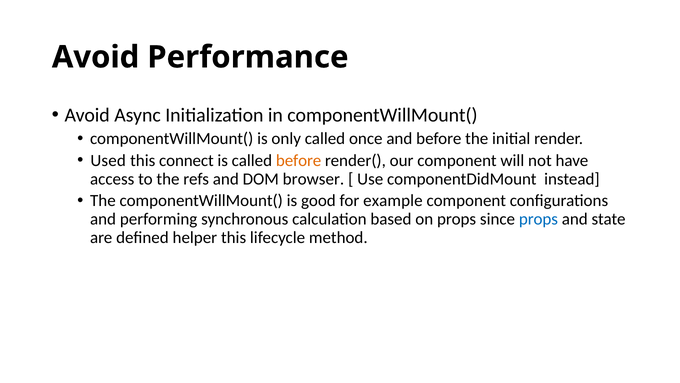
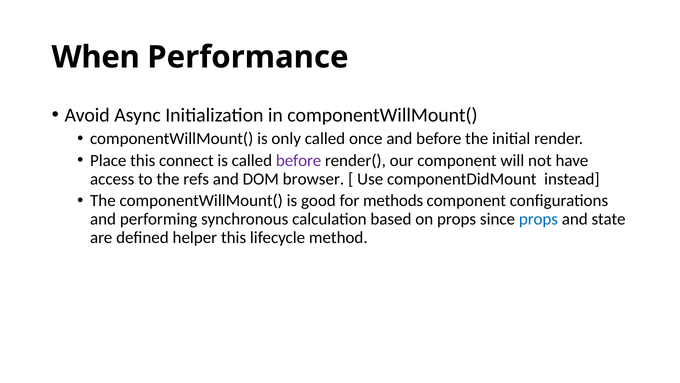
Avoid at (96, 57): Avoid -> When
Used: Used -> Place
before at (299, 160) colour: orange -> purple
example: example -> methods
